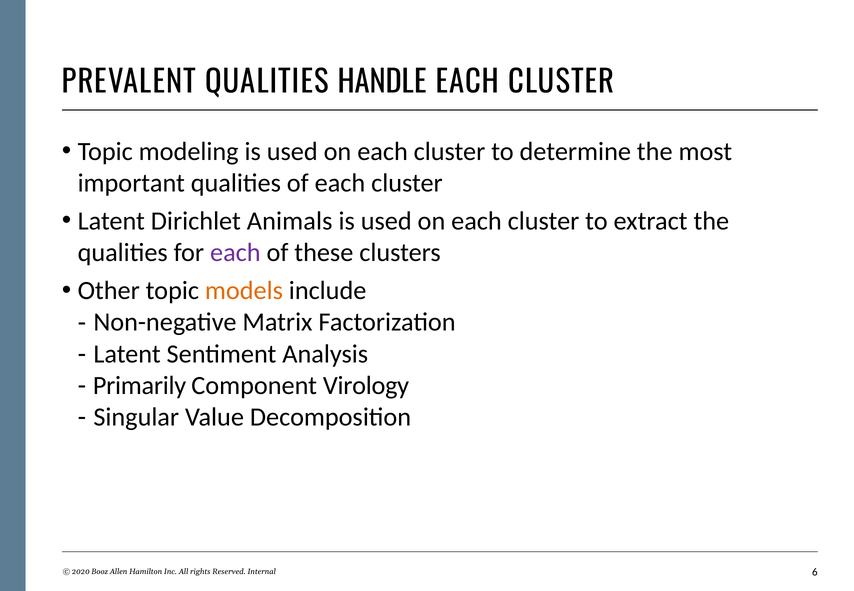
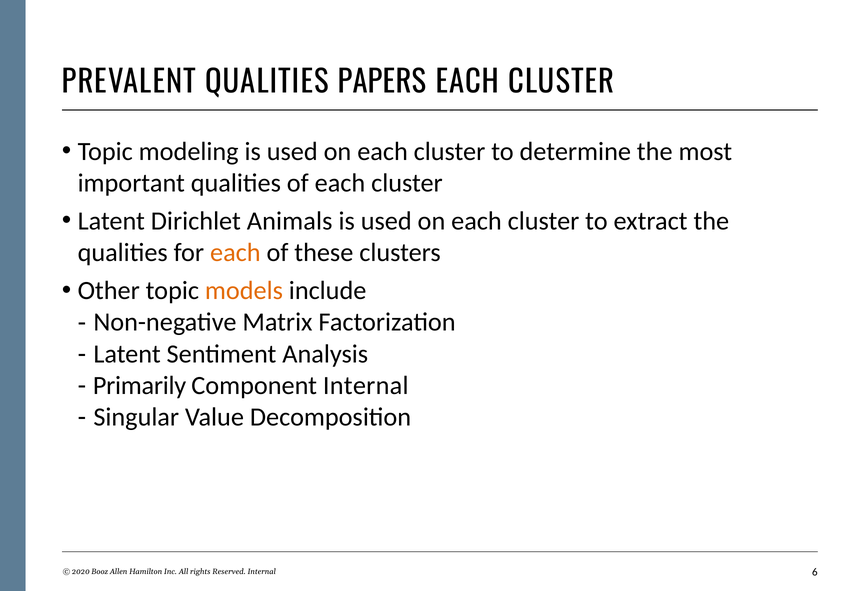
HANDLE: HANDLE -> PAPERS
each at (235, 253) colour: purple -> orange
Component Virology: Virology -> Internal
